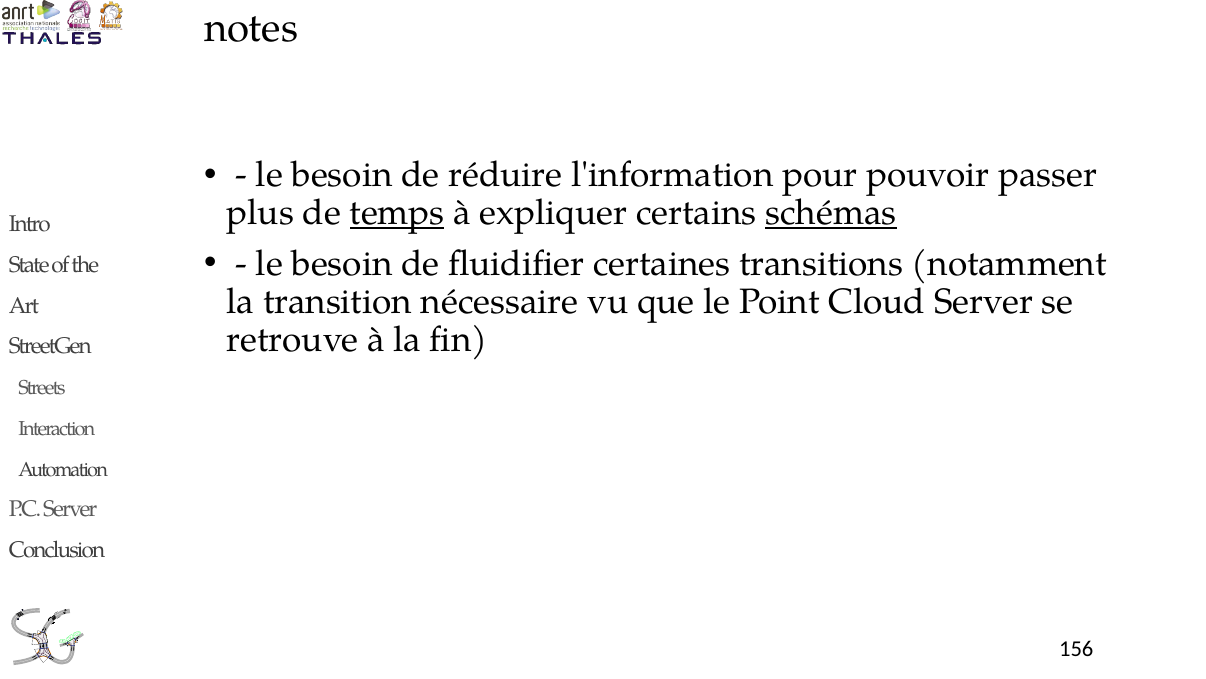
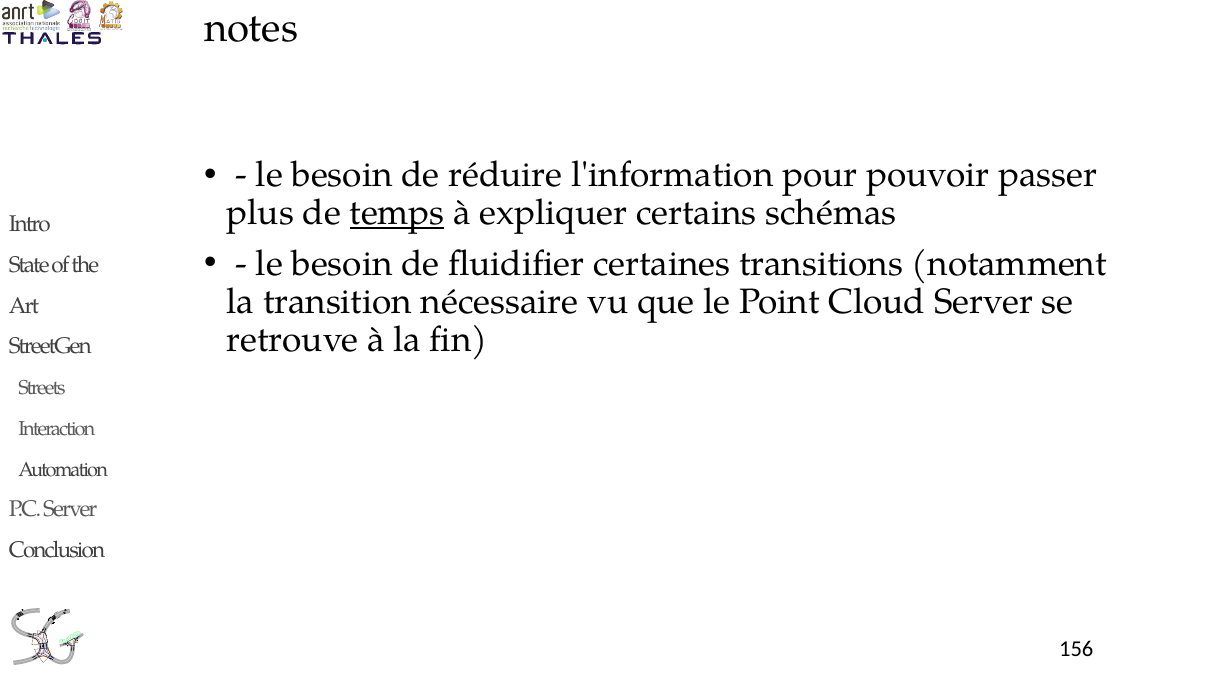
schémas underline: present -> none
